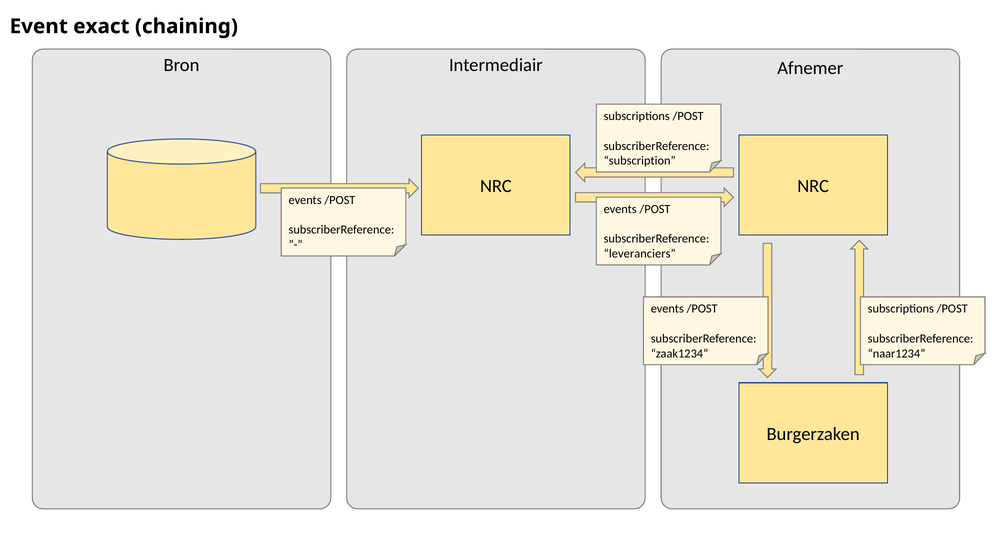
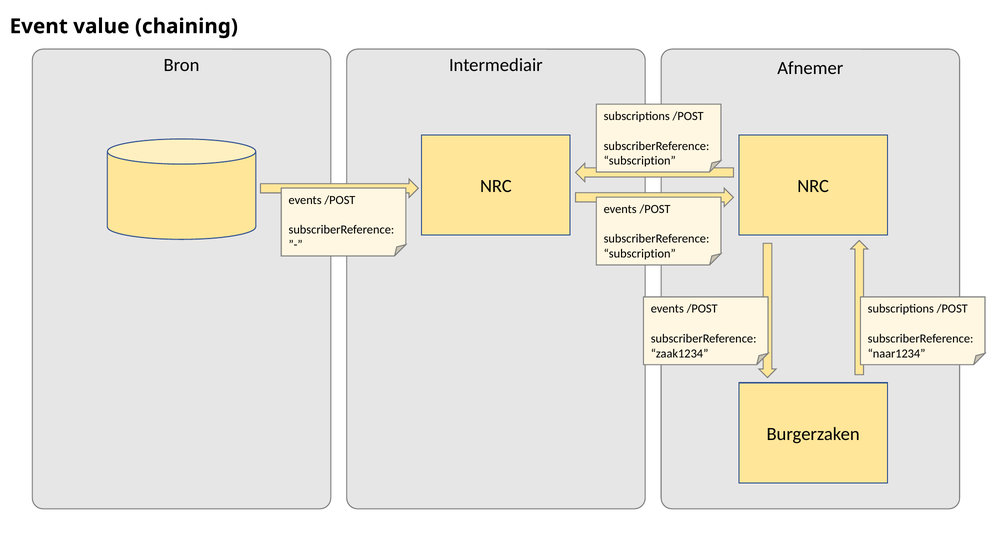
exact: exact -> value
leveranciers at (640, 254): leveranciers -> subscription
